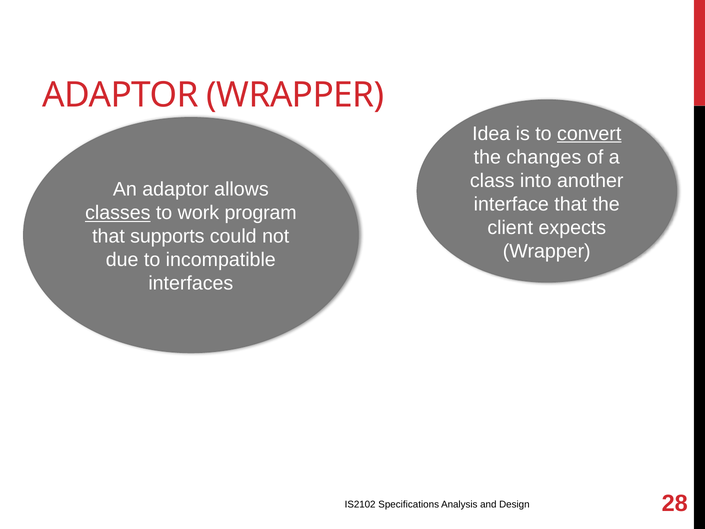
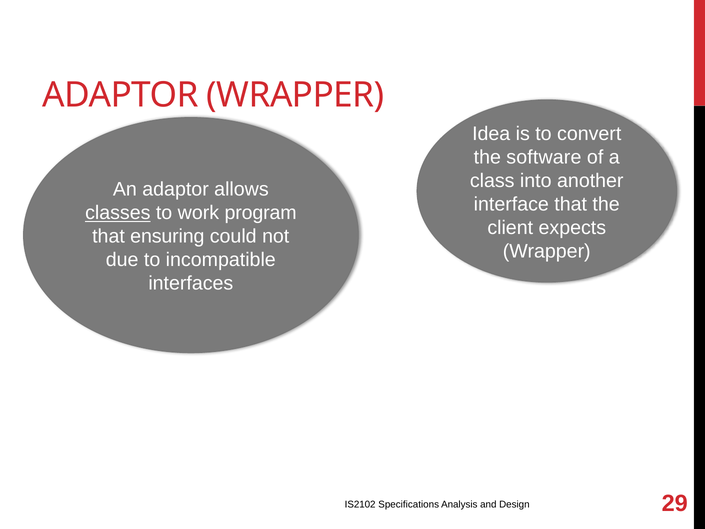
convert underline: present -> none
changes: changes -> software
supports: supports -> ensuring
28: 28 -> 29
